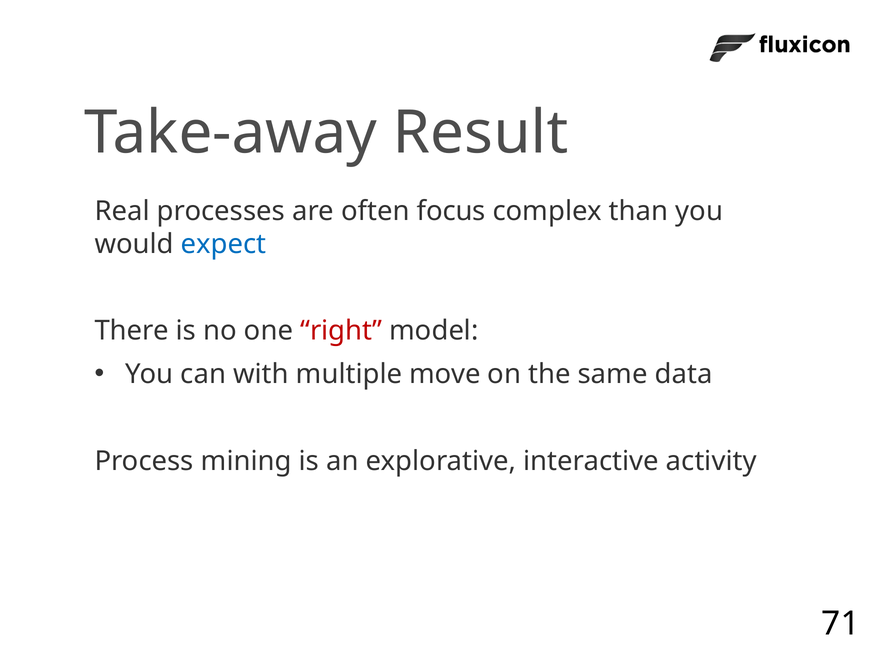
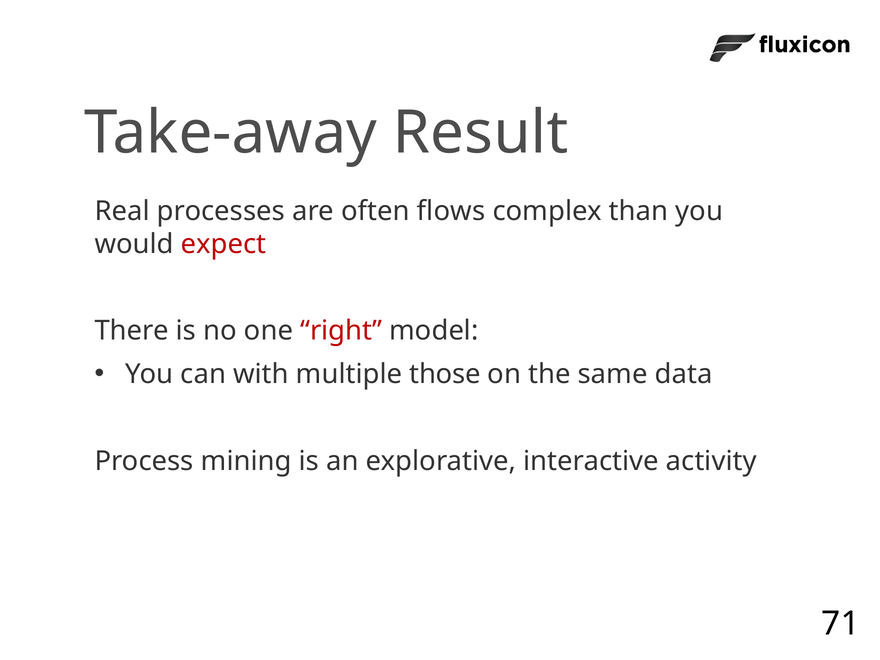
focus: focus -> flows
expect colour: blue -> red
move: move -> those
